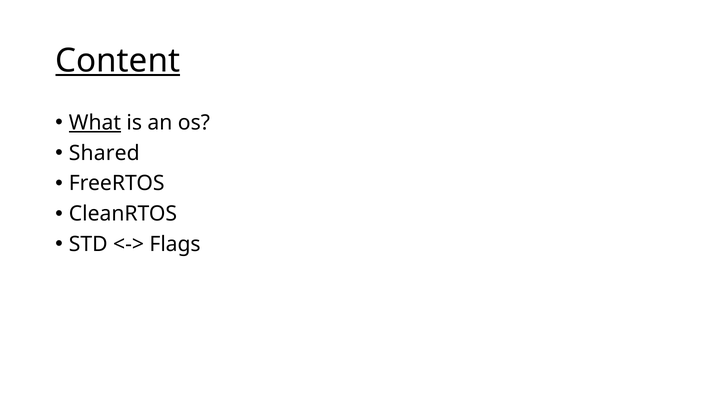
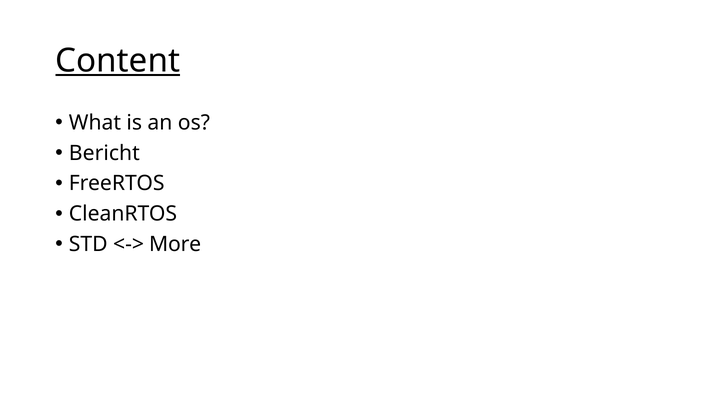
What underline: present -> none
Shared: Shared -> Bericht
Flags: Flags -> More
